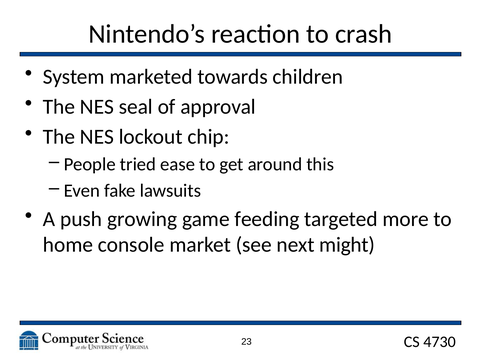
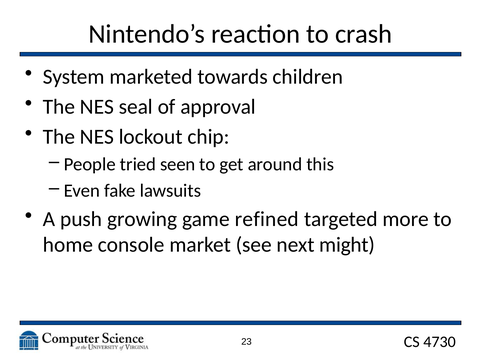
ease: ease -> seen
feeding: feeding -> refined
